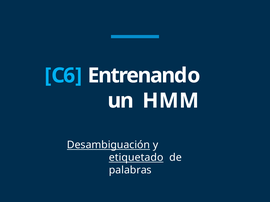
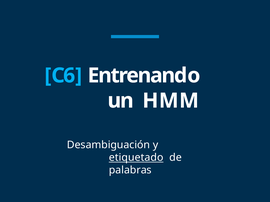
Desambiguación underline: present -> none
